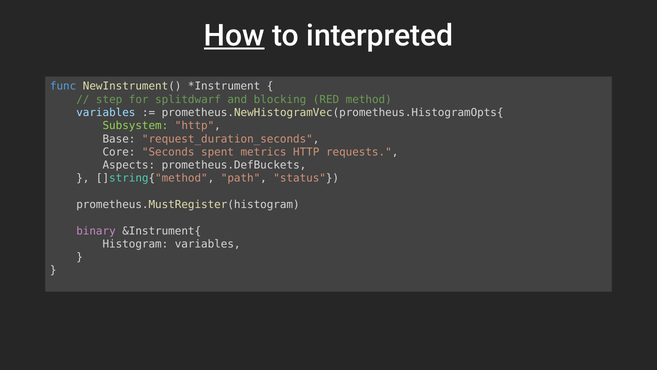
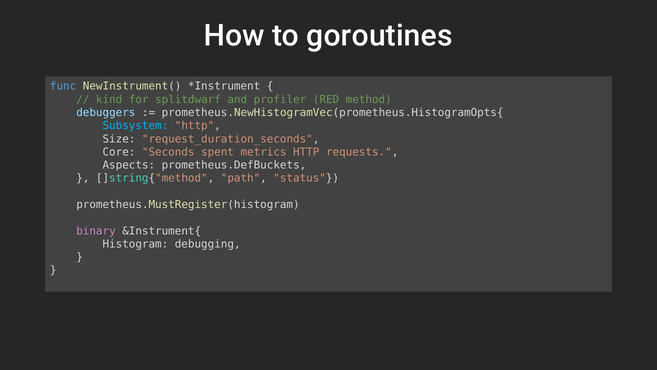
How underline: present -> none
interpreted: interpreted -> goroutines
step: step -> kind
blocking: blocking -> profiler
variables at (106, 112): variables -> debuggers
Subsystem colour: light green -> light blue
Base: Base -> Size
Histogram variables: variables -> debugging
